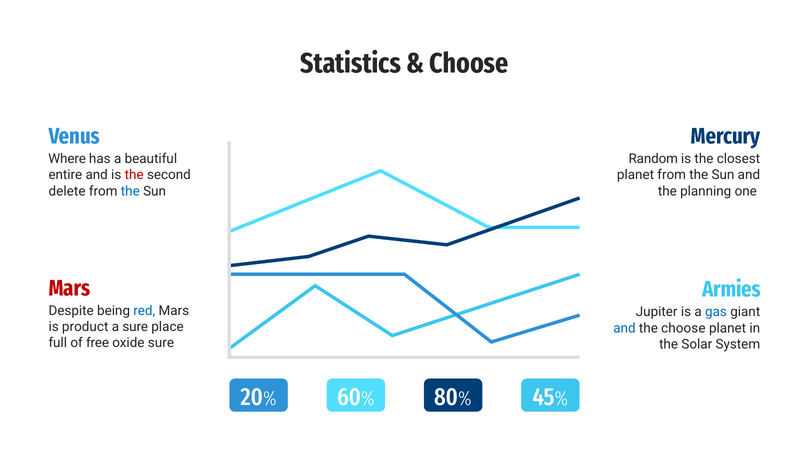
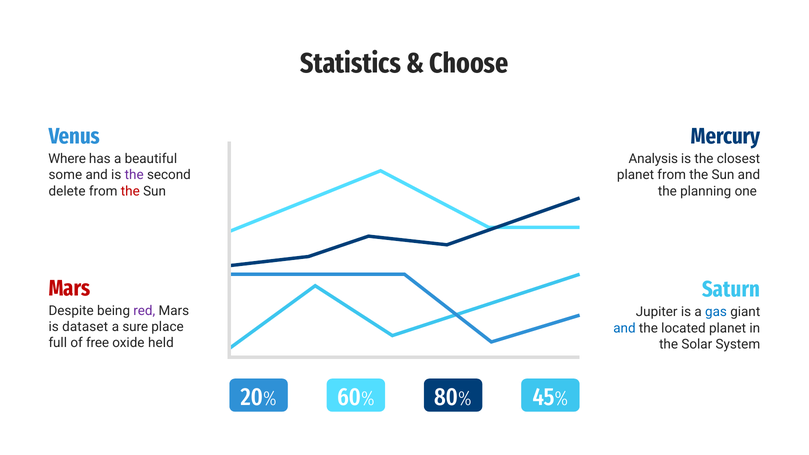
Random: Random -> Analysis
entire: entire -> some
the at (134, 175) colour: red -> purple
the at (130, 191) colour: blue -> red
Armies: Armies -> Saturn
red colour: blue -> purple
product: product -> dataset
the choose: choose -> located
oxide sure: sure -> held
